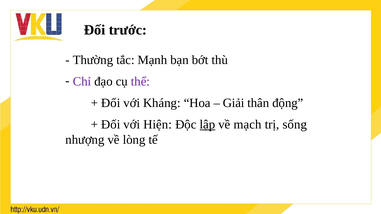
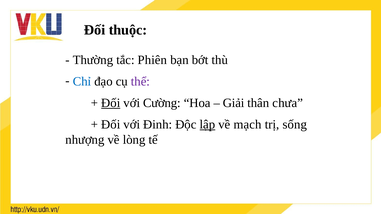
trước: trước -> thuộc
Mạnh: Mạnh -> Phiên
Chỉ colour: purple -> blue
Đối at (111, 103) underline: none -> present
Kháng: Kháng -> Cường
động: động -> chưa
Hiện: Hiện -> Đinh
